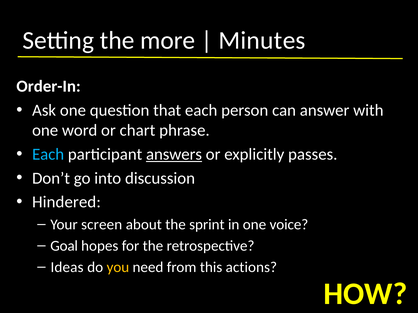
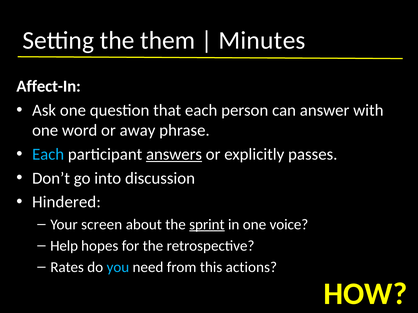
more: more -> them
Order-In: Order-In -> Affect-In
chart: chart -> away
sprint underline: none -> present
Goal: Goal -> Help
Ideas: Ideas -> Rates
you colour: yellow -> light blue
